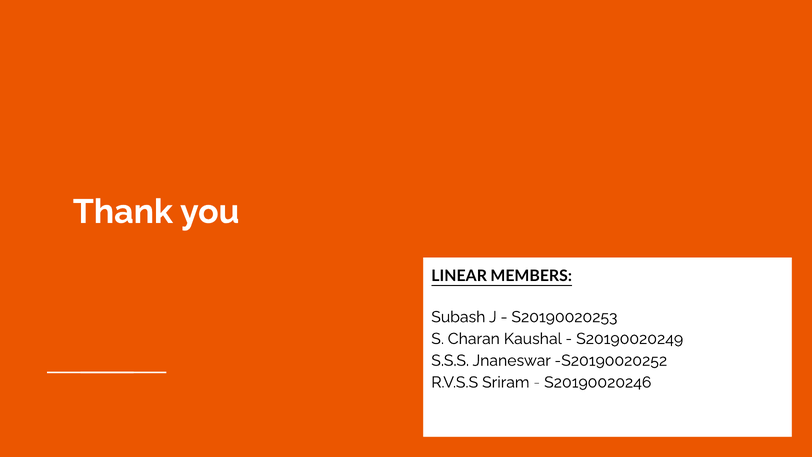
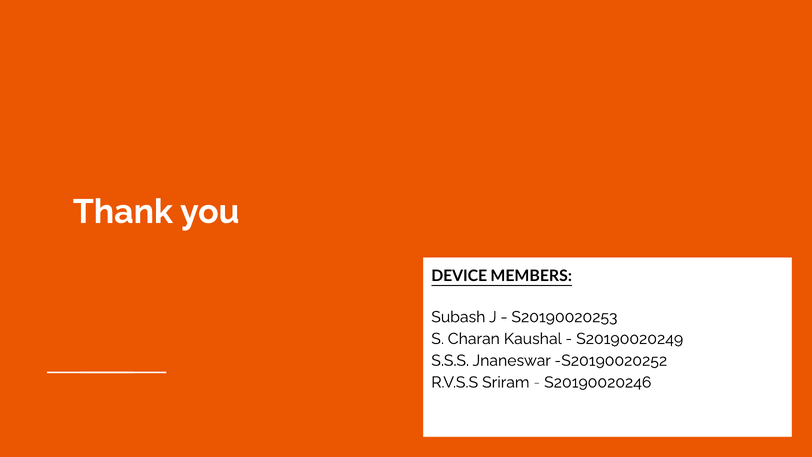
LINEAR: LINEAR -> DEVICE
